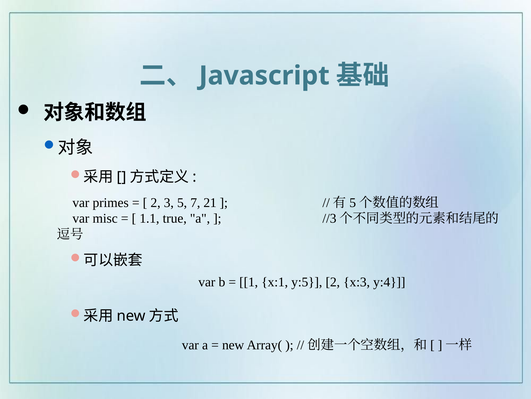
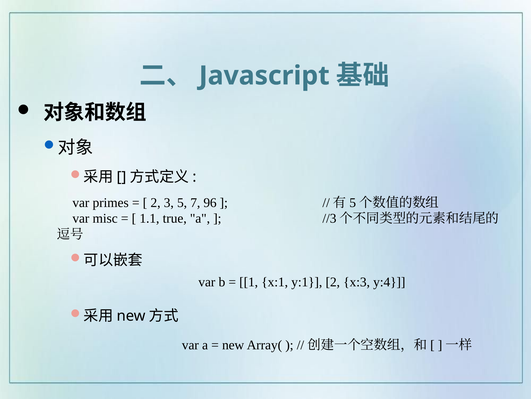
21: 21 -> 96
y:5: y:5 -> y:1
